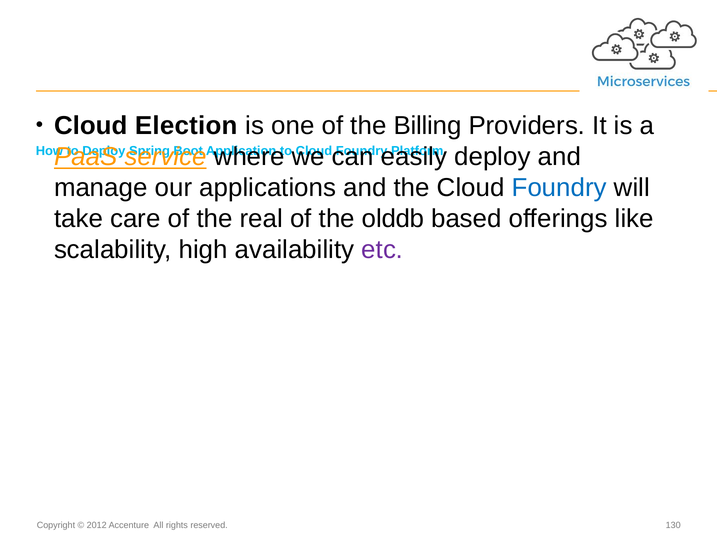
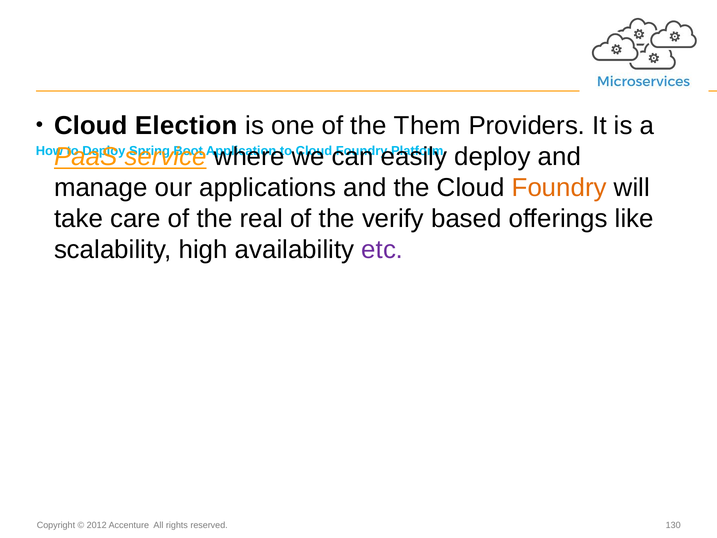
Billing: Billing -> Them
Foundry at (559, 188) colour: blue -> orange
olddb: olddb -> verify
